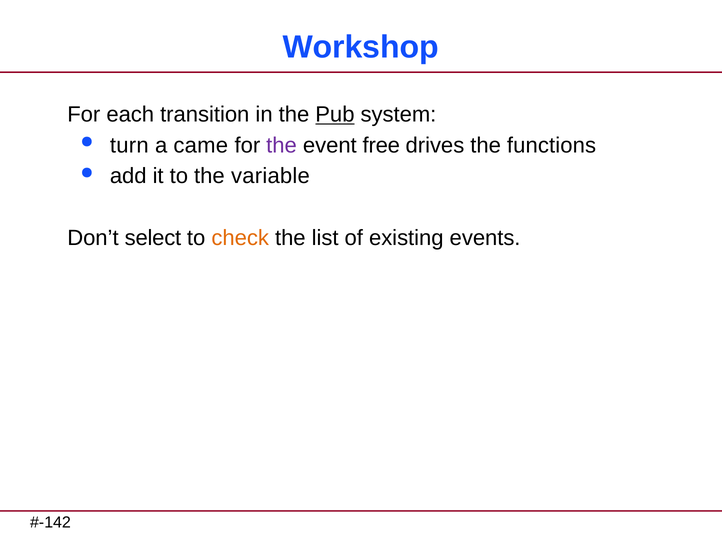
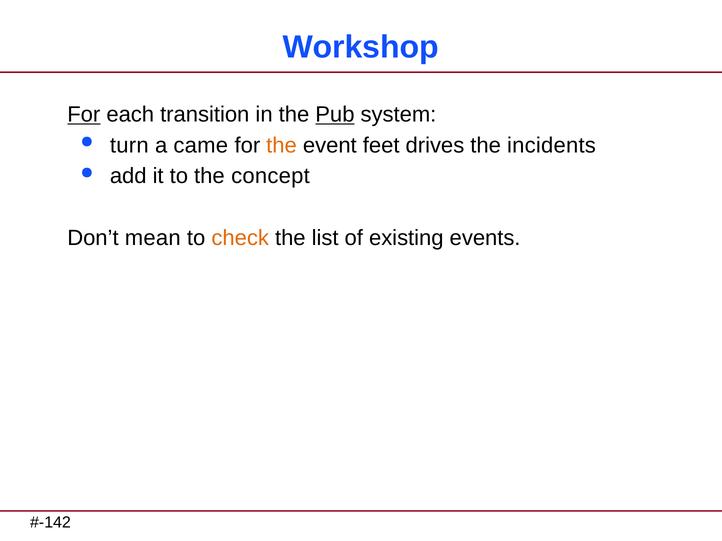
For at (84, 115) underline: none -> present
the at (282, 145) colour: purple -> orange
free: free -> feet
functions: functions -> incidents
variable: variable -> concept
select: select -> mean
